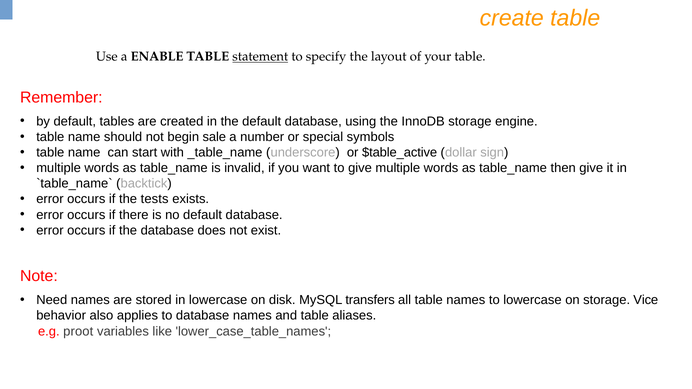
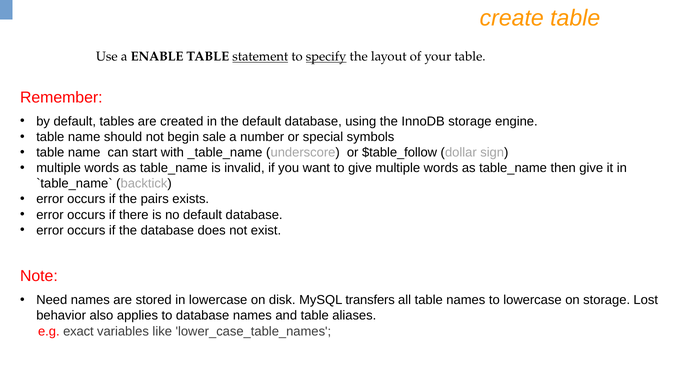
specify underline: none -> present
$table_active: $table_active -> $table_follow
tests: tests -> pairs
Vice: Vice -> Lost
proot: proot -> exact
